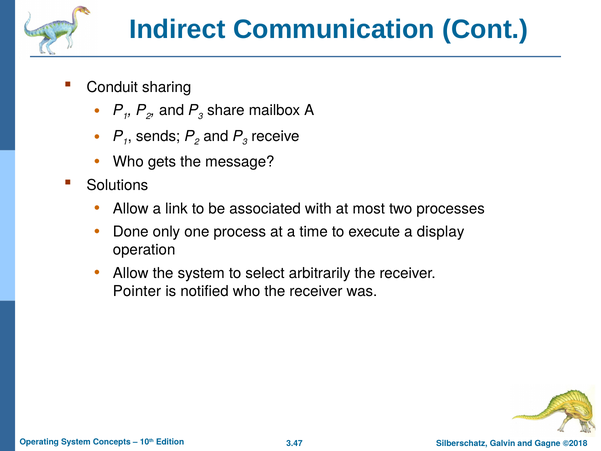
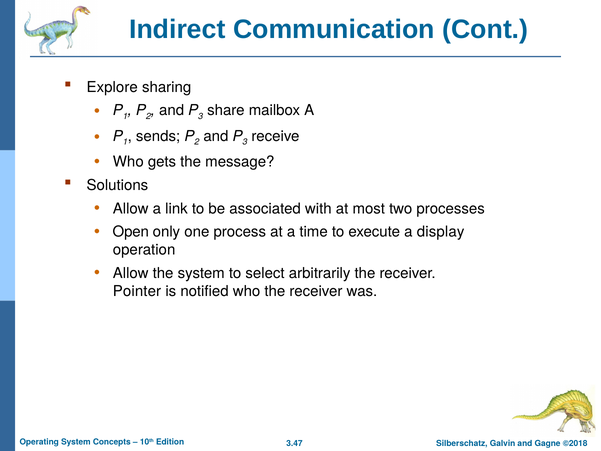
Conduit: Conduit -> Explore
Done: Done -> Open
